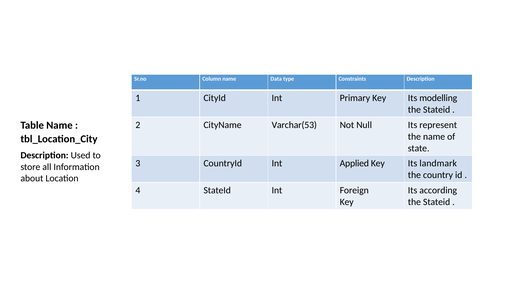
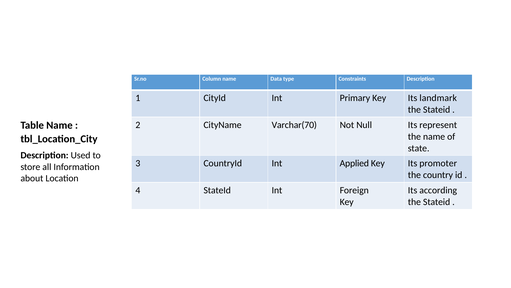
modelling: modelling -> landmark
Varchar(53: Varchar(53 -> Varchar(70
landmark: landmark -> promoter
